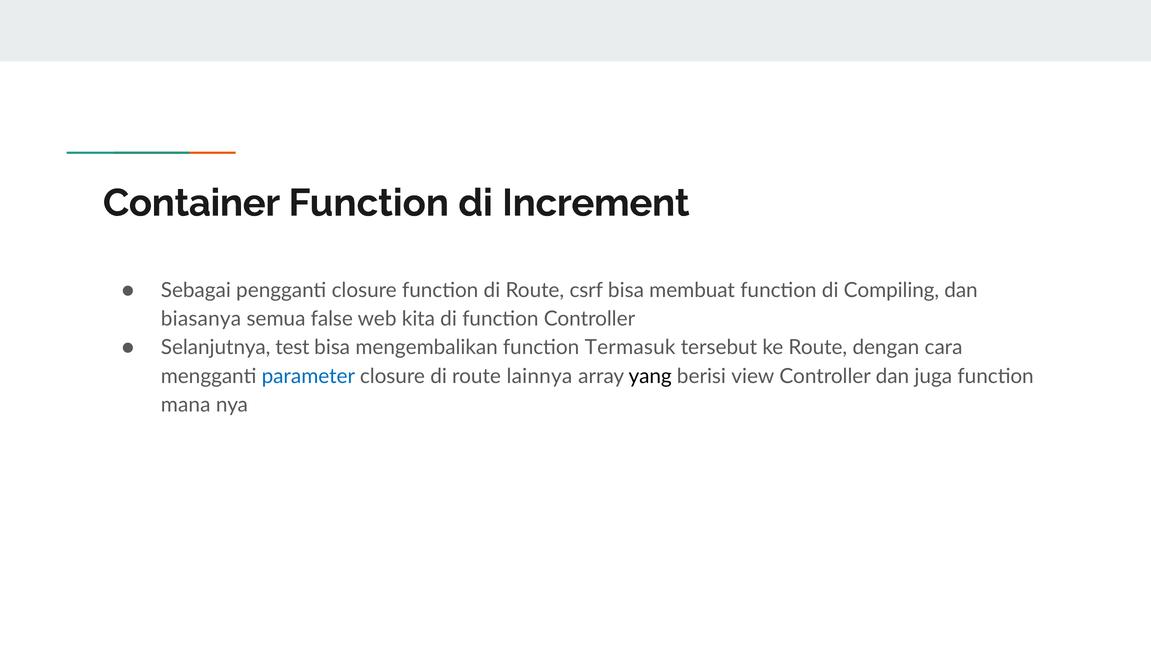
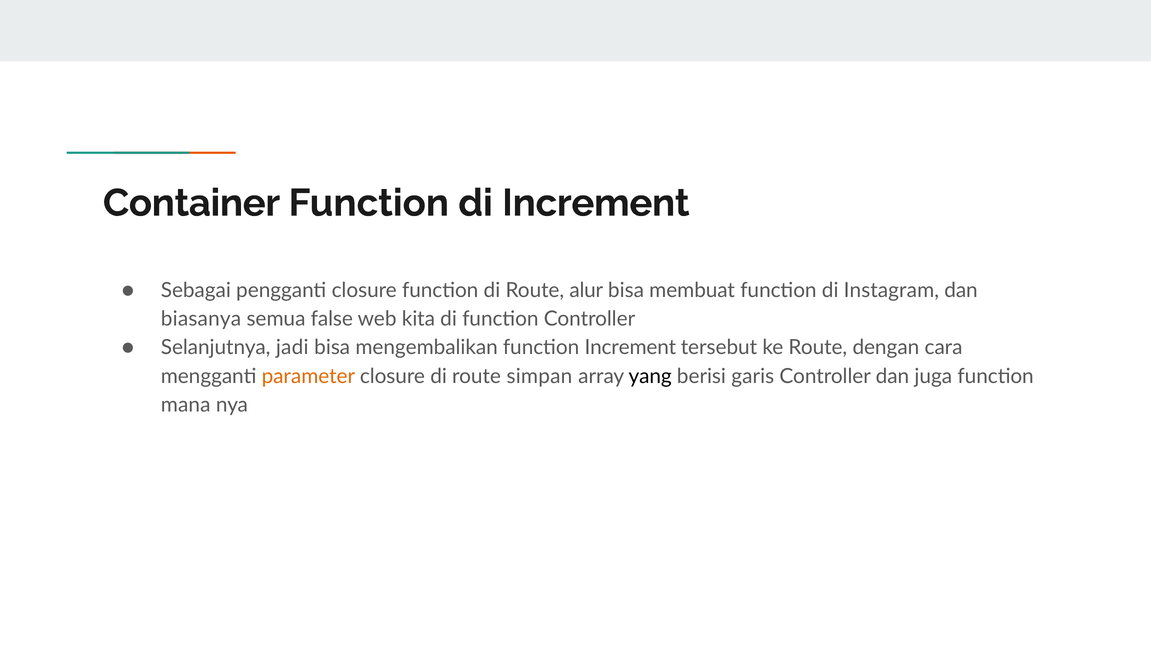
csrf: csrf -> alur
Compiling: Compiling -> Instagram
test: test -> jadi
function Termasuk: Termasuk -> Increment
parameter colour: blue -> orange
lainnya: lainnya -> simpan
view: view -> garis
